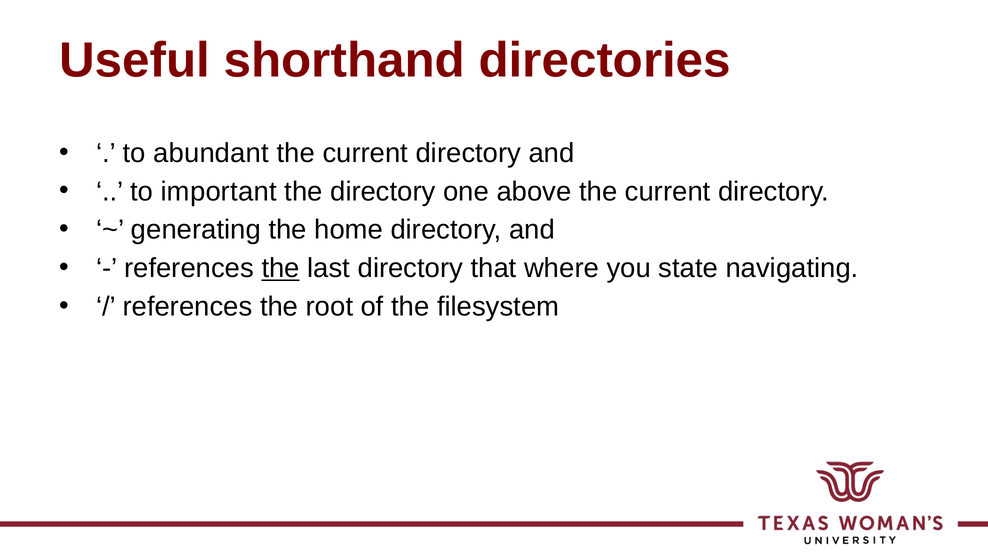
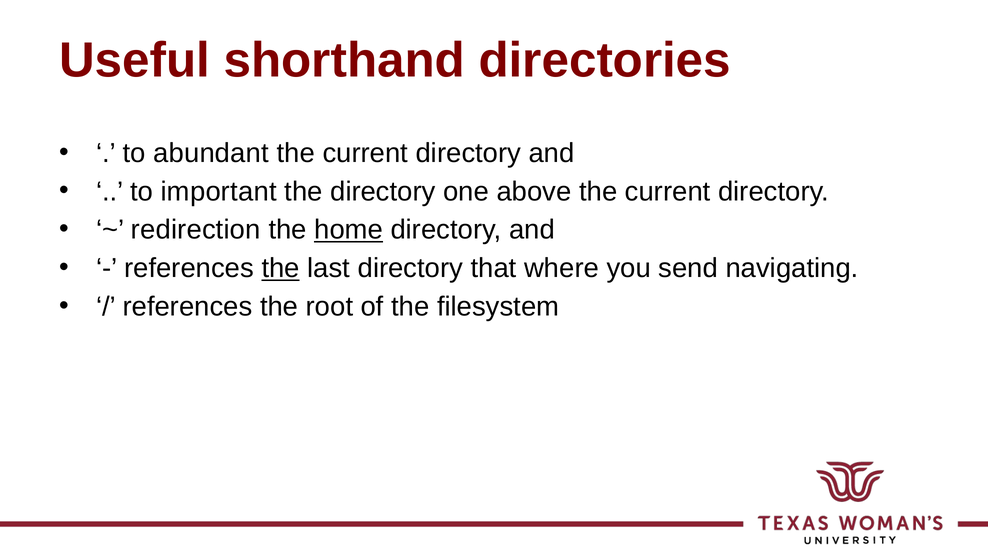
generating: generating -> redirection
home underline: none -> present
state: state -> send
